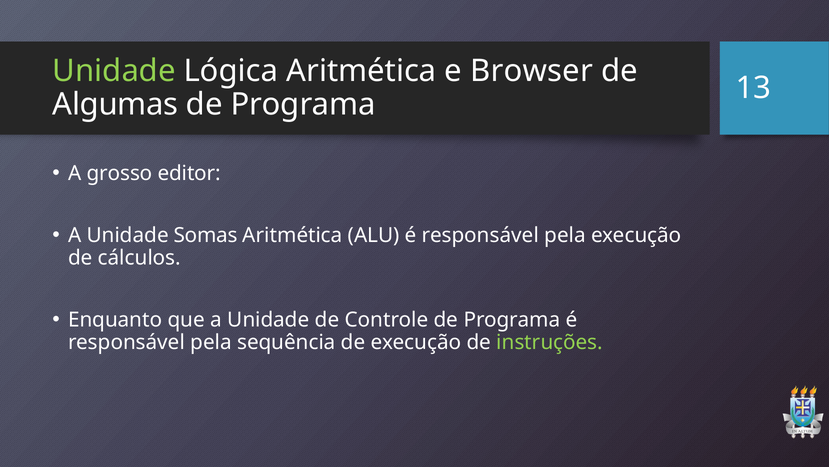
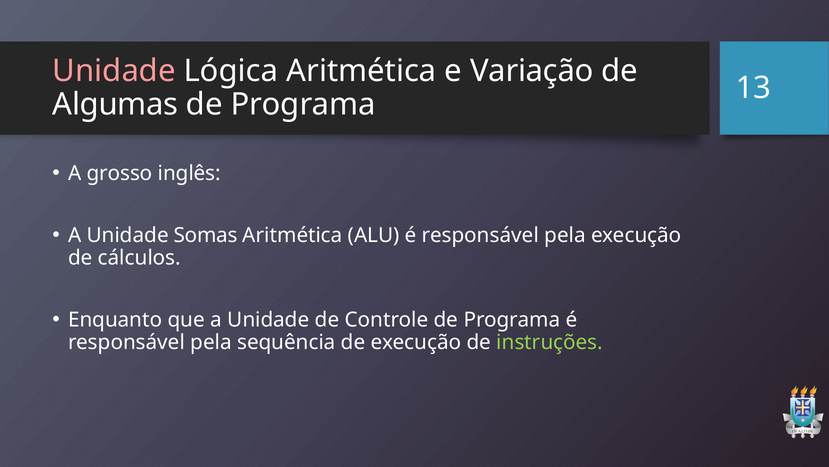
Unidade at (114, 71) colour: light green -> pink
Browser: Browser -> Variação
editor: editor -> inglês
